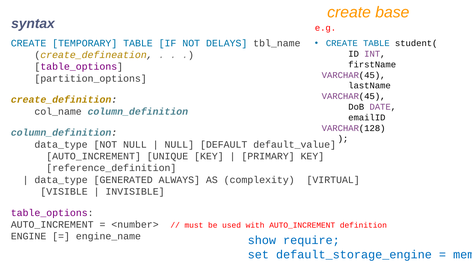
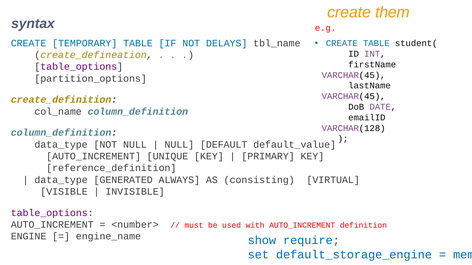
base: base -> them
complexity: complexity -> consisting
